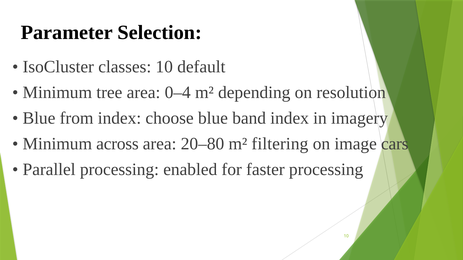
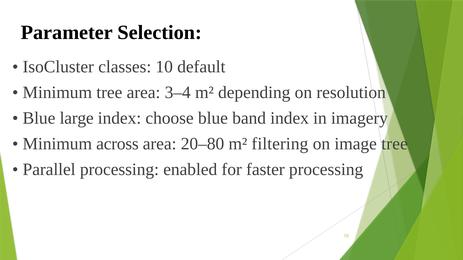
0–4: 0–4 -> 3–4
from: from -> large
image cars: cars -> tree
